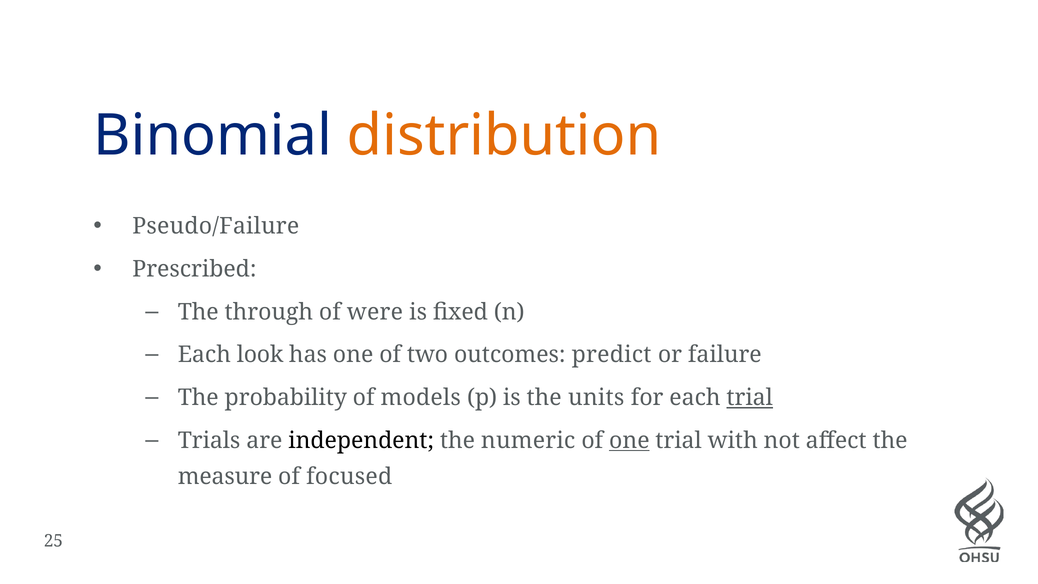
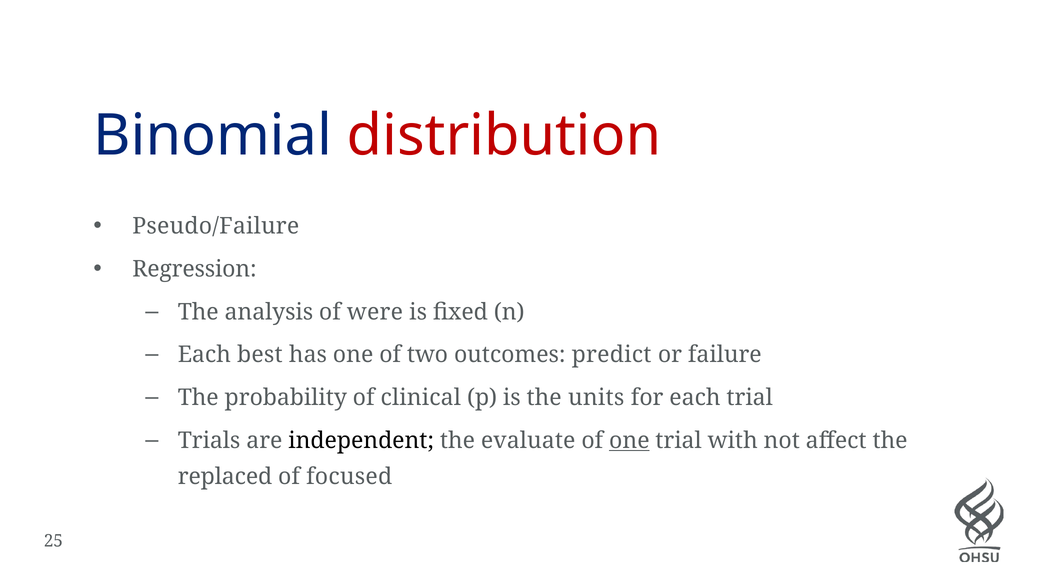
distribution colour: orange -> red
Prescribed: Prescribed -> Regression
through: through -> analysis
look: look -> best
models: models -> clinical
trial at (750, 398) underline: present -> none
numeric: numeric -> evaluate
measure: measure -> replaced
